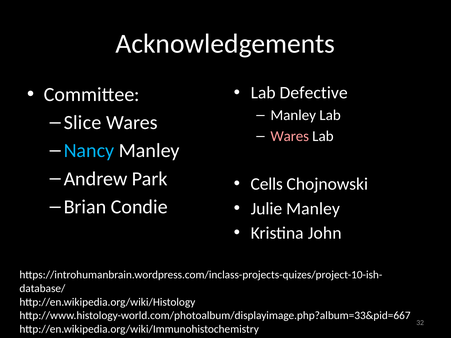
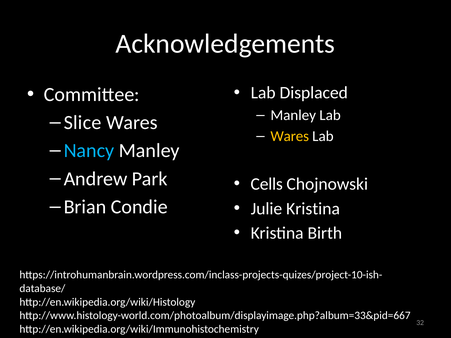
Defective: Defective -> Displaced
Wares at (290, 136) colour: pink -> yellow
Julie Manley: Manley -> Kristina
John: John -> Birth
